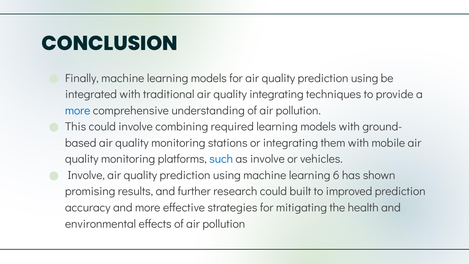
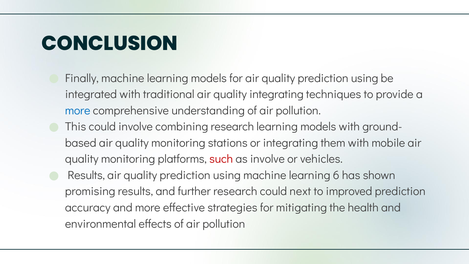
combining required: required -> research
such colour: blue -> red
Involve at (86, 175): Involve -> Results
built: built -> next
